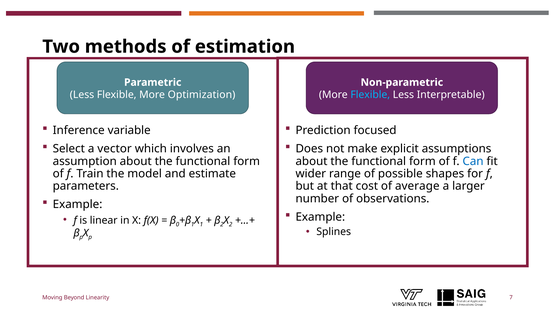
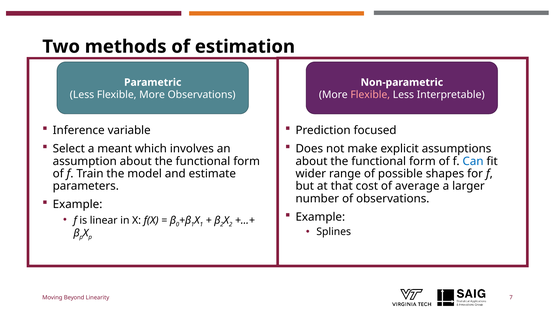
More Optimization: Optimization -> Observations
Flexible at (370, 95) colour: light blue -> pink
vector: vector -> meant
